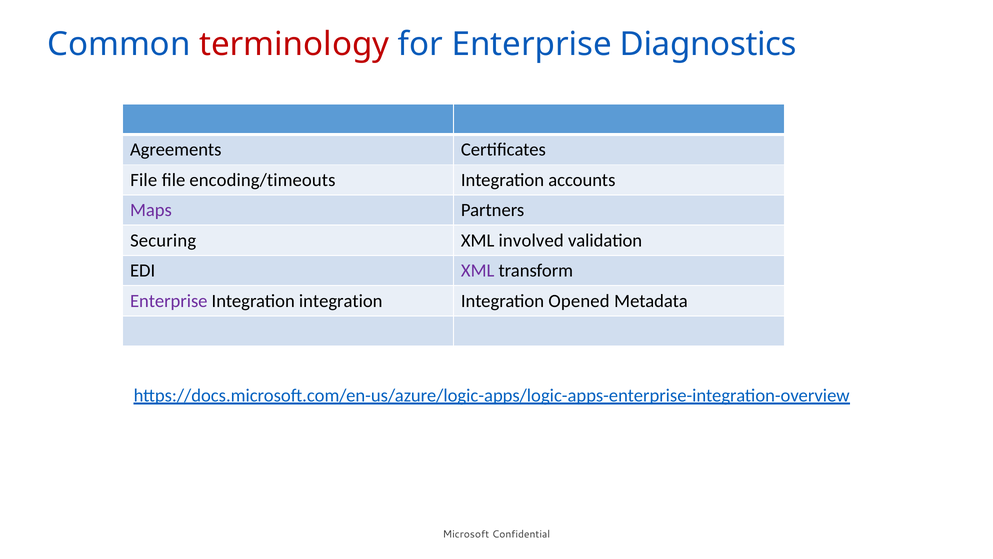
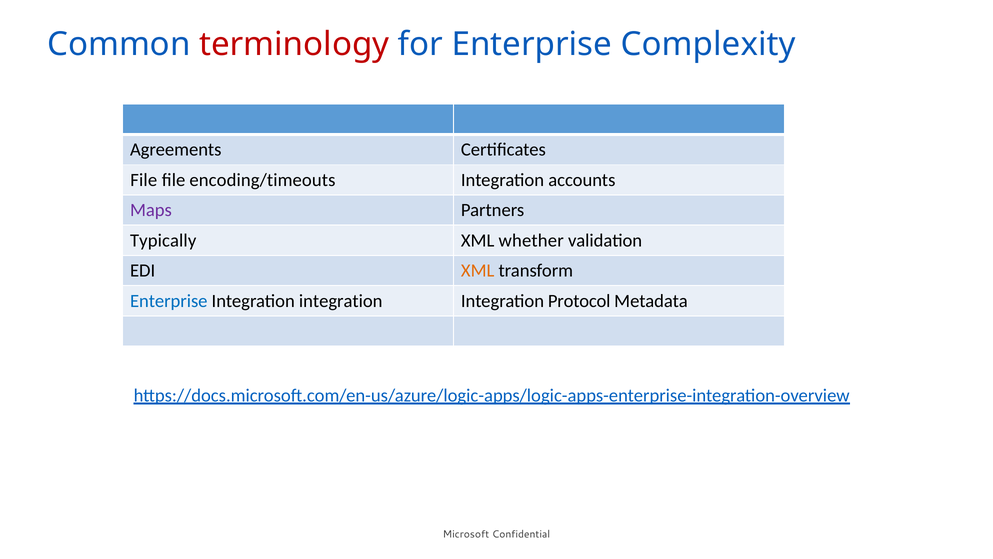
Diagnostics: Diagnostics -> Complexity
Securing: Securing -> Typically
involved: involved -> whether
XML at (478, 270) colour: purple -> orange
Enterprise at (169, 301) colour: purple -> blue
Opened: Opened -> Protocol
